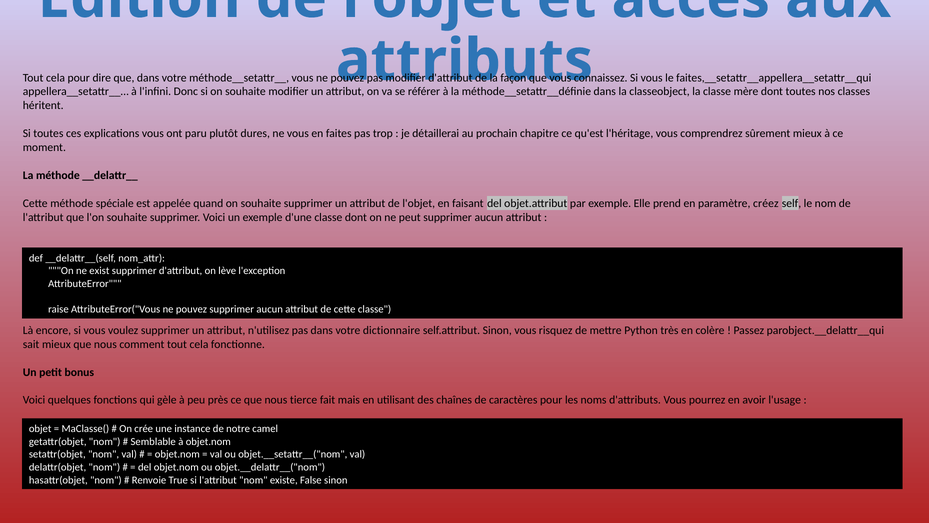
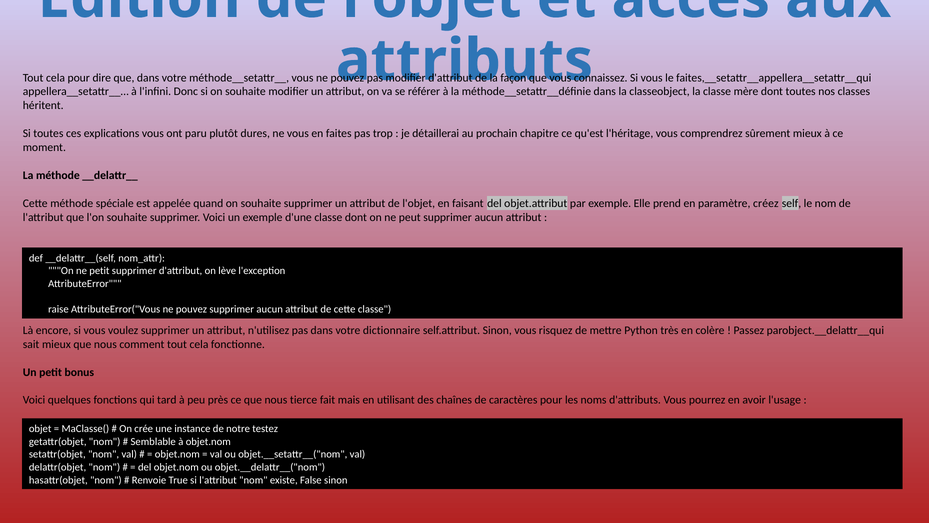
ne exist: exist -> petit
gèle: gèle -> tard
camel: camel -> testez
